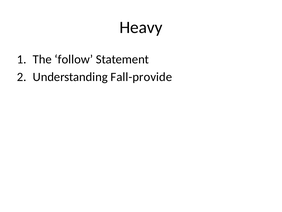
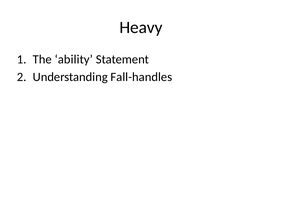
follow: follow -> ability
Fall-provide: Fall-provide -> Fall-handles
